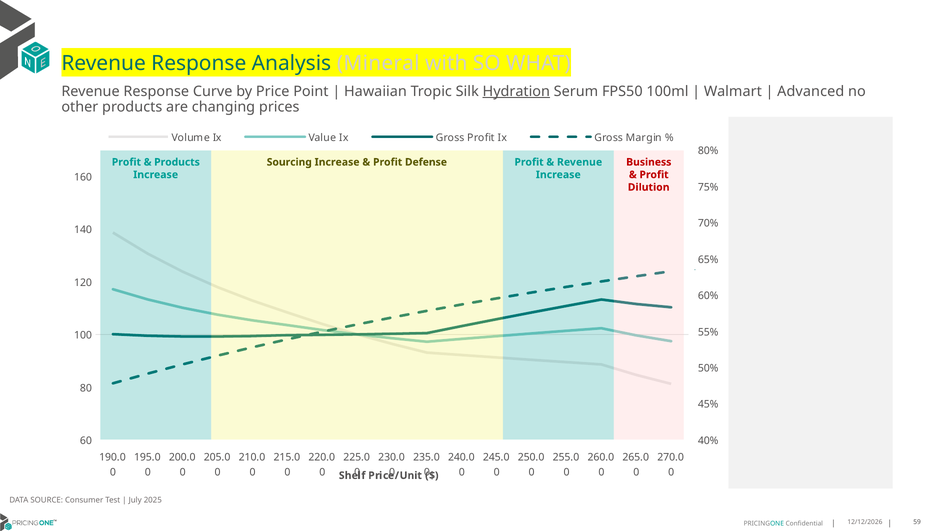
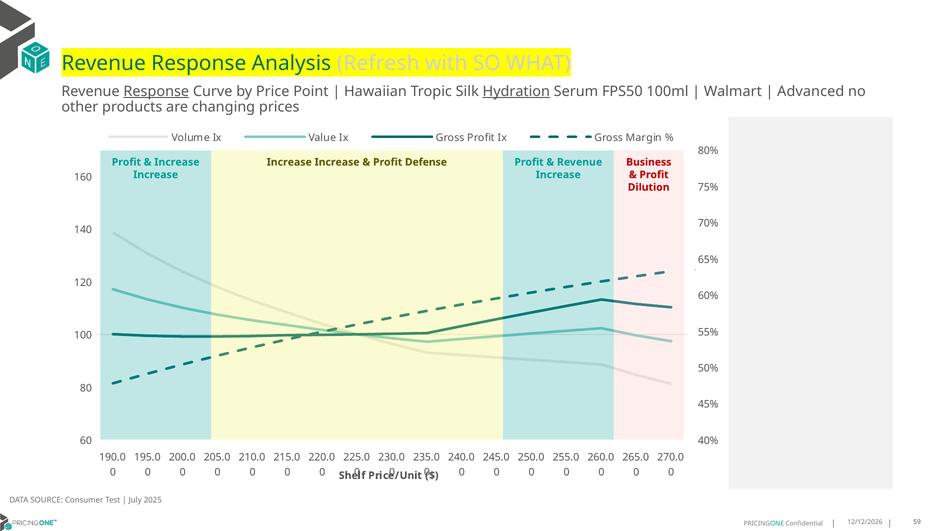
Mineral: Mineral -> Refresh
Response at (156, 91) underline: none -> present
Products at (177, 162): Products -> Increase
Sourcing at (289, 162): Sourcing -> Increase
